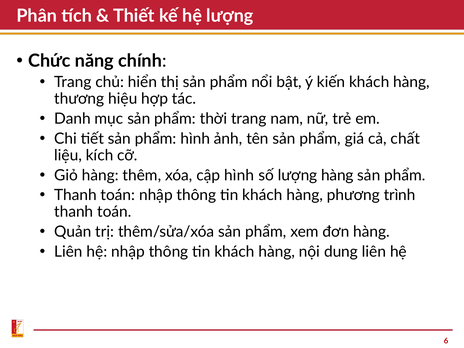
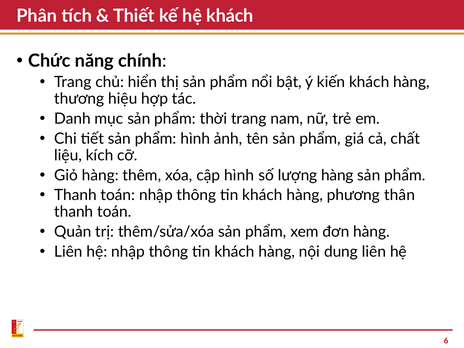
hệ lượng: lượng -> khách
trình: trình -> thân
